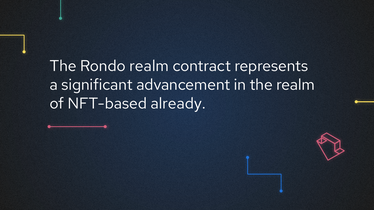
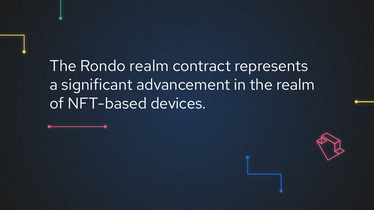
already: already -> devices
